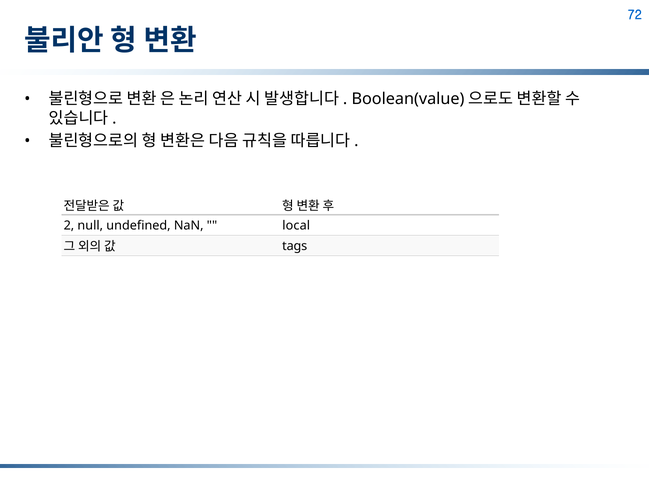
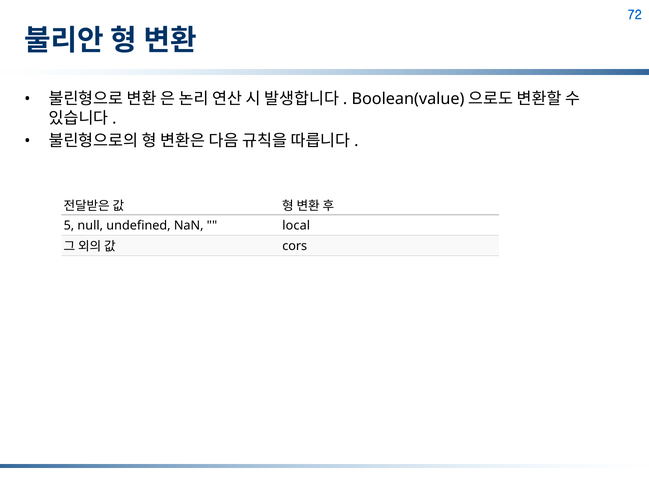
2: 2 -> 5
tags: tags -> cors
